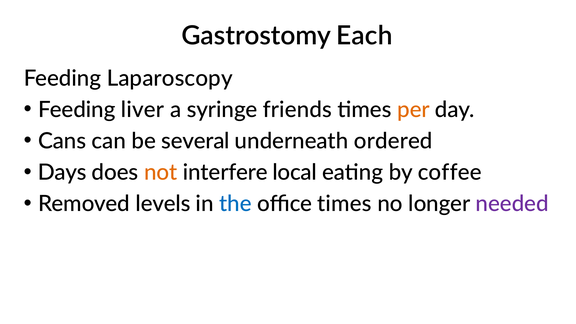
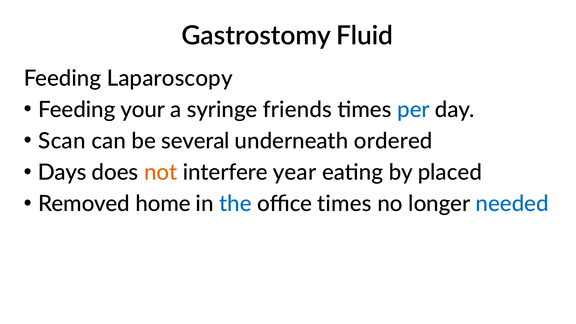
Each: Each -> Fluid
liver: liver -> your
per colour: orange -> blue
Cans: Cans -> Scan
local: local -> year
coffee: coffee -> placed
levels: levels -> home
needed colour: purple -> blue
